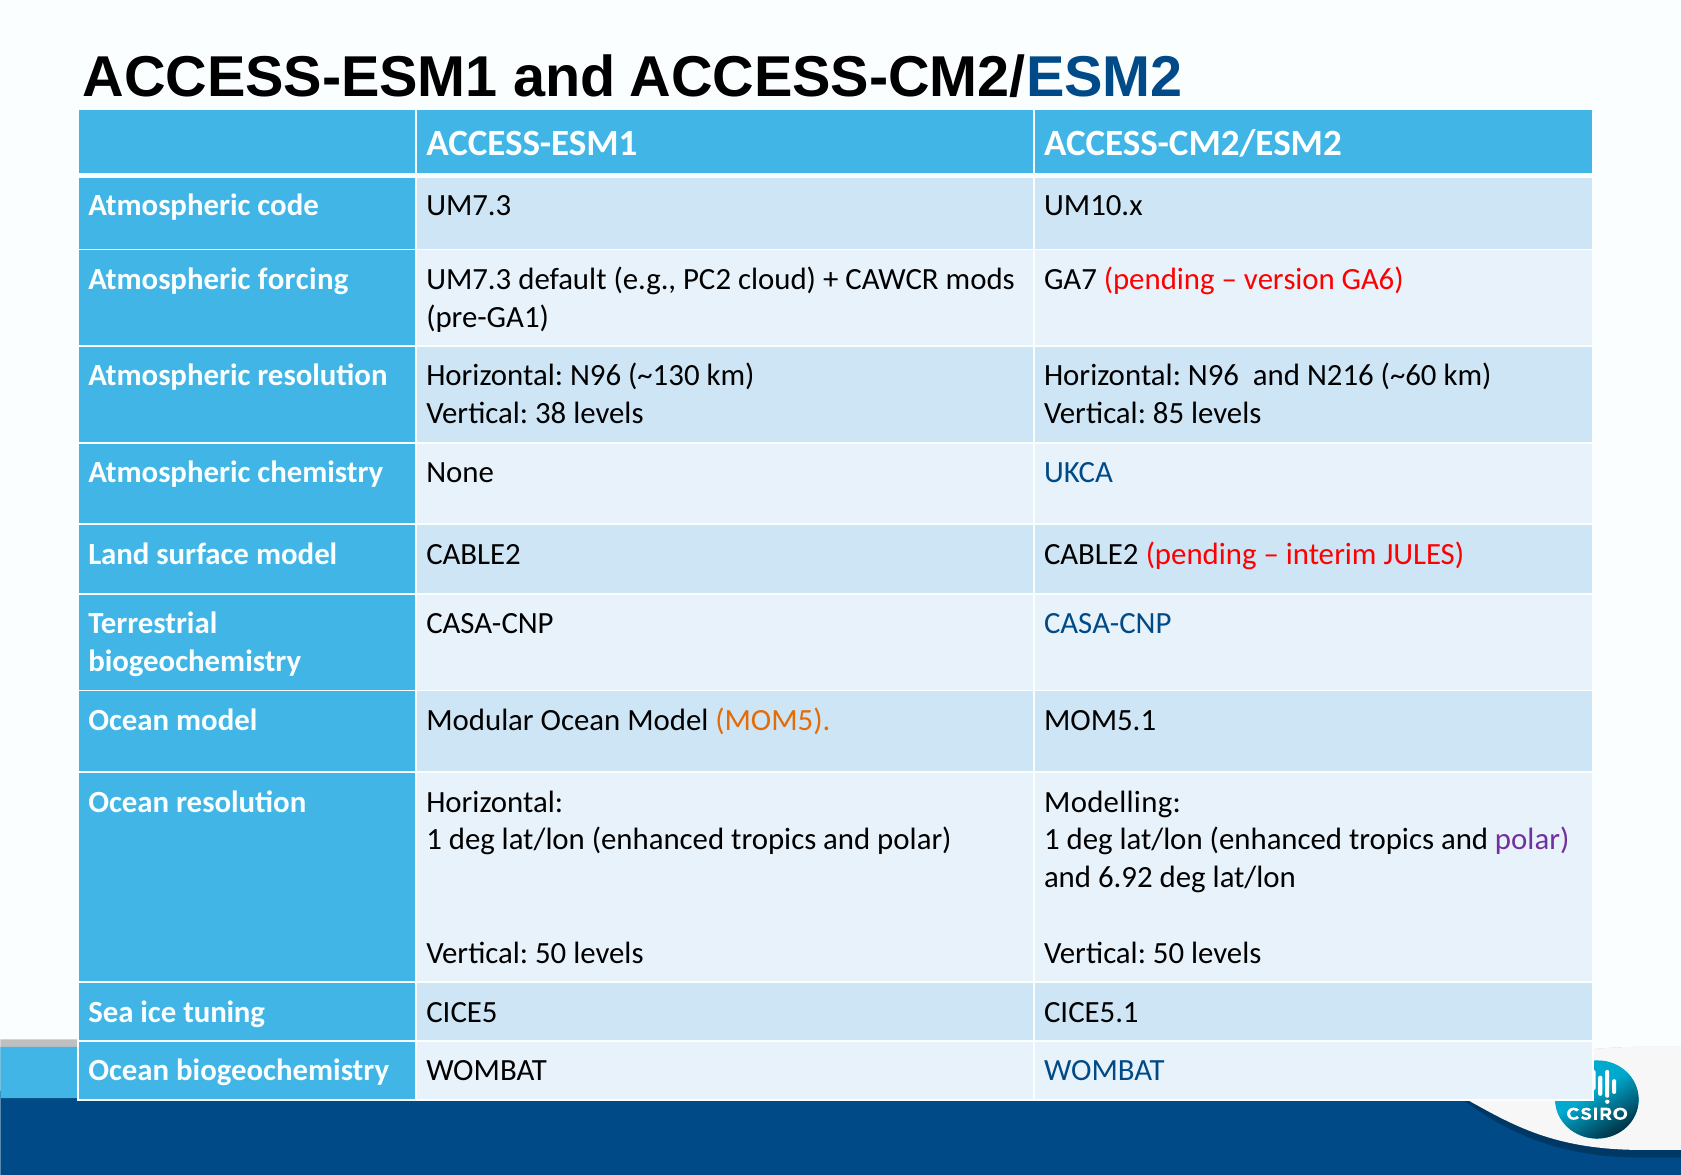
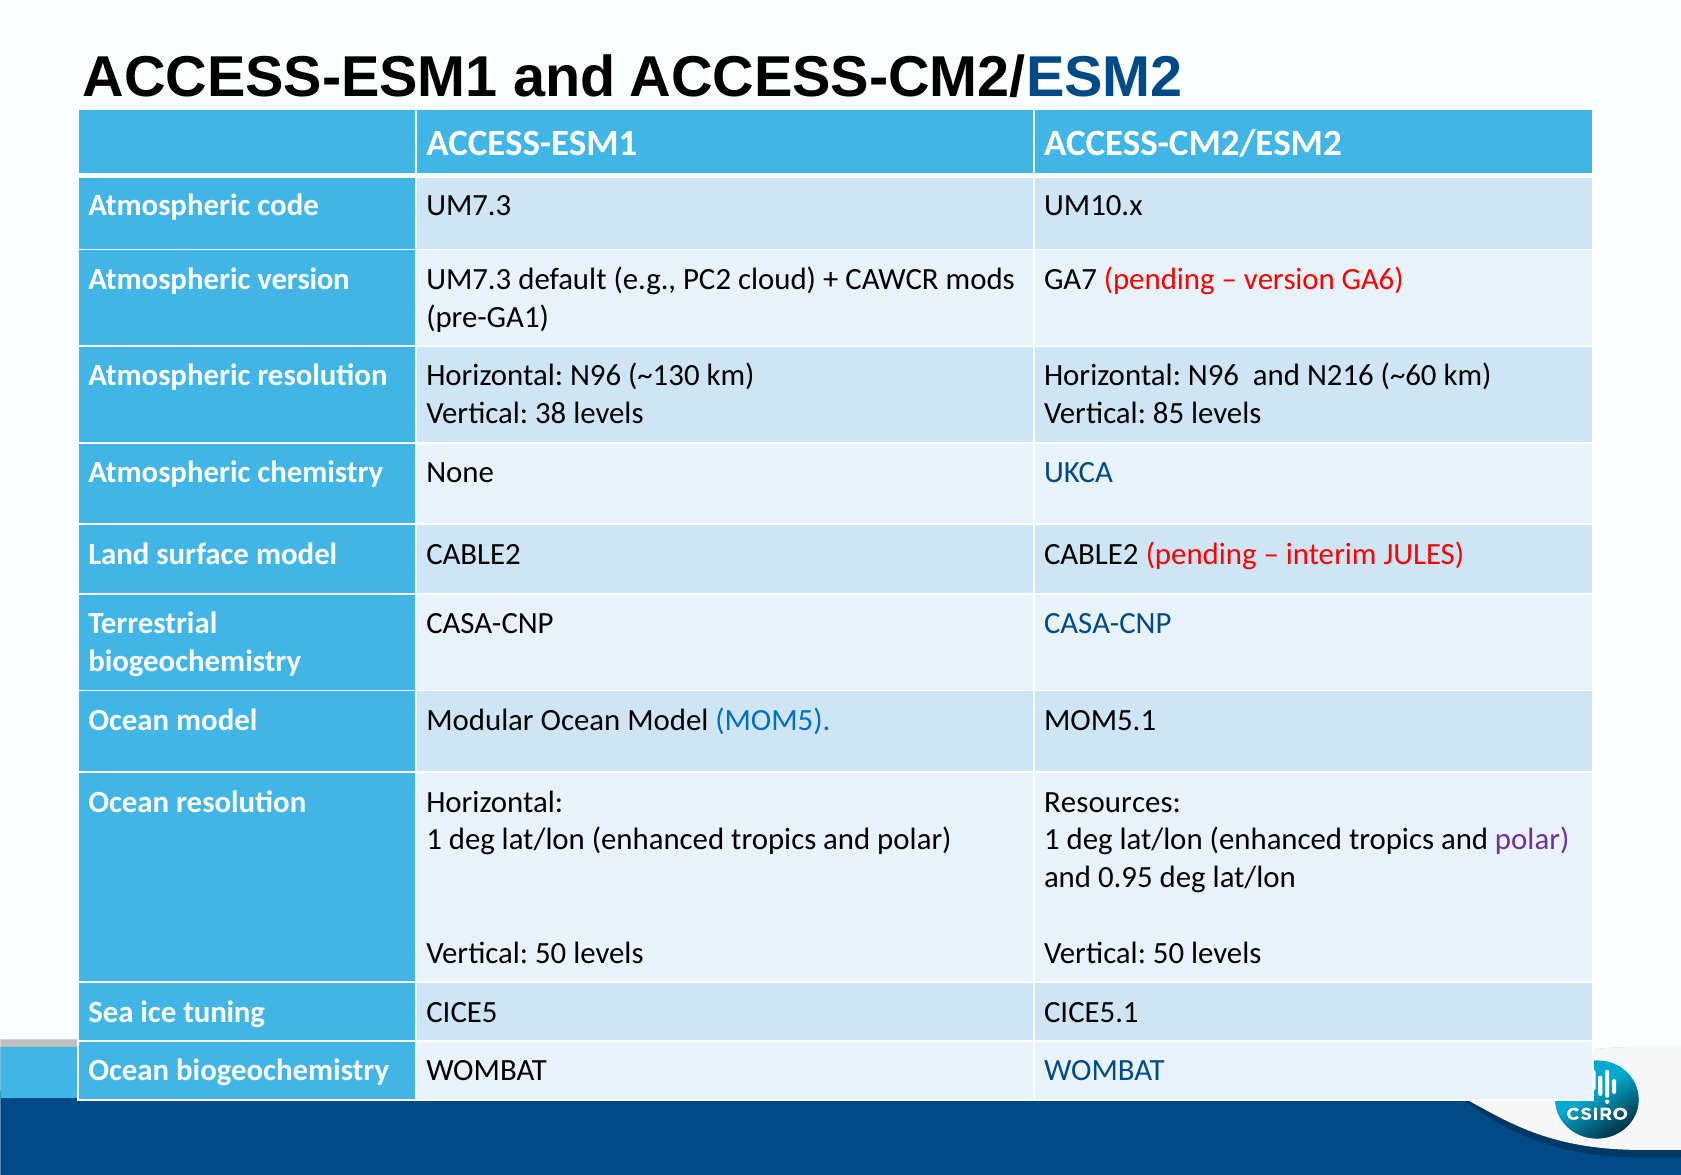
Atmospheric forcing: forcing -> version
MOM5 colour: orange -> blue
Modelling: Modelling -> Resources
6.92: 6.92 -> 0.95
